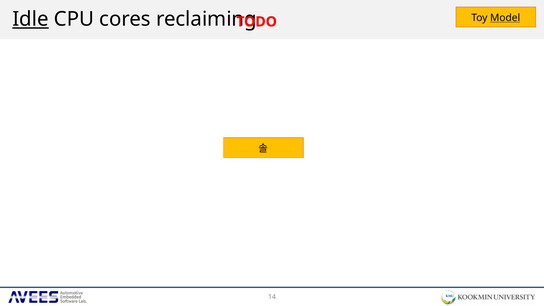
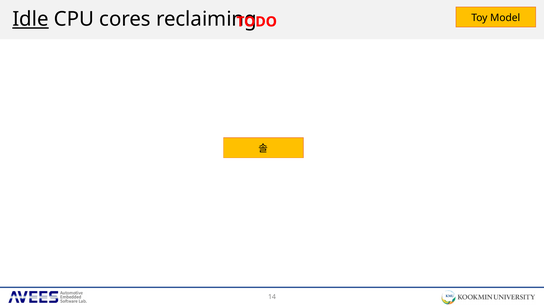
Model underline: present -> none
